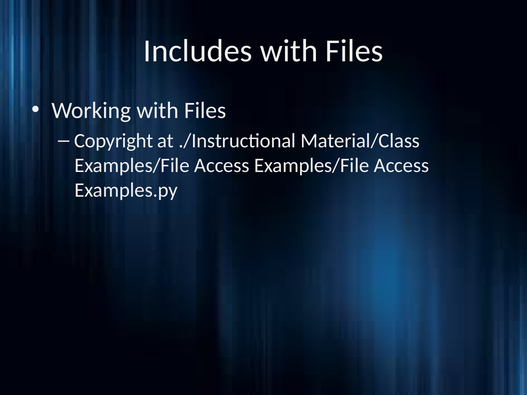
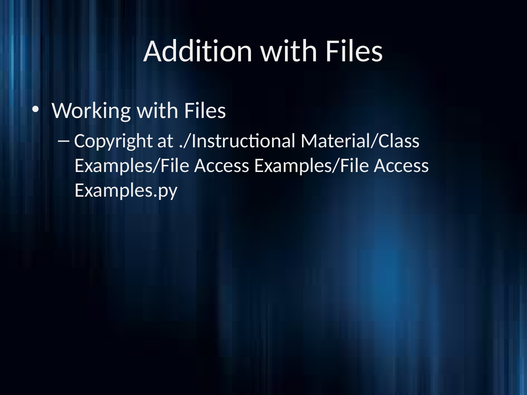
Includes: Includes -> Addition
